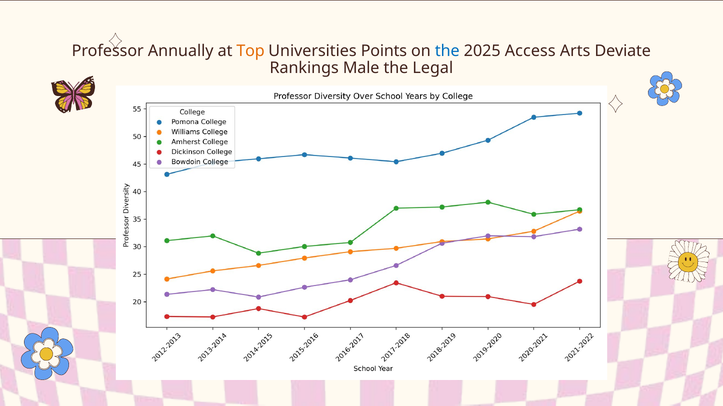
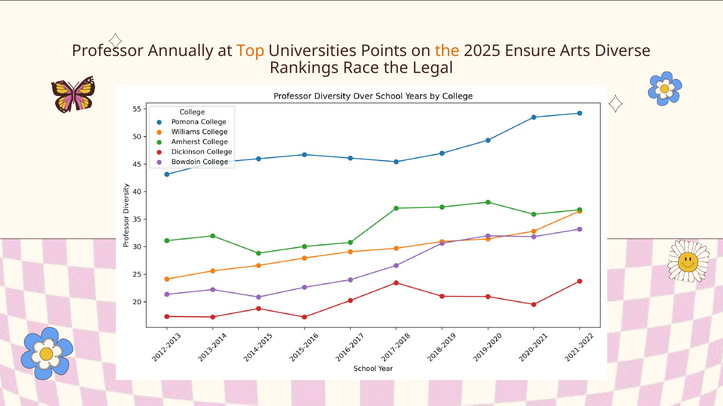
the at (447, 51) colour: blue -> orange
Access: Access -> Ensure
Deviate: Deviate -> Diverse
Male: Male -> Race
